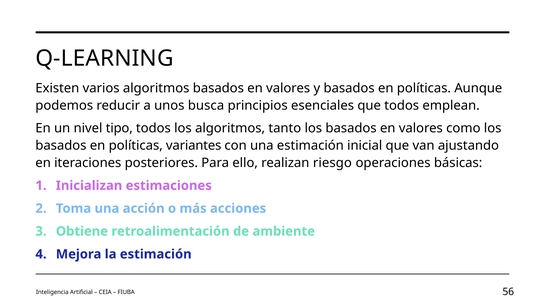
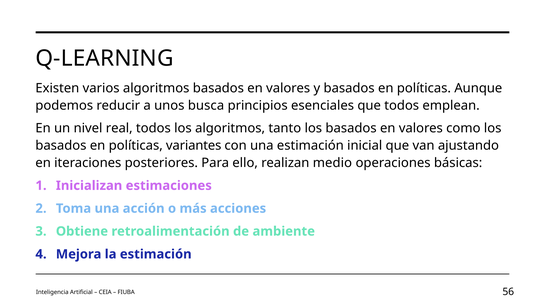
tipo: tipo -> real
riesgo: riesgo -> medio
